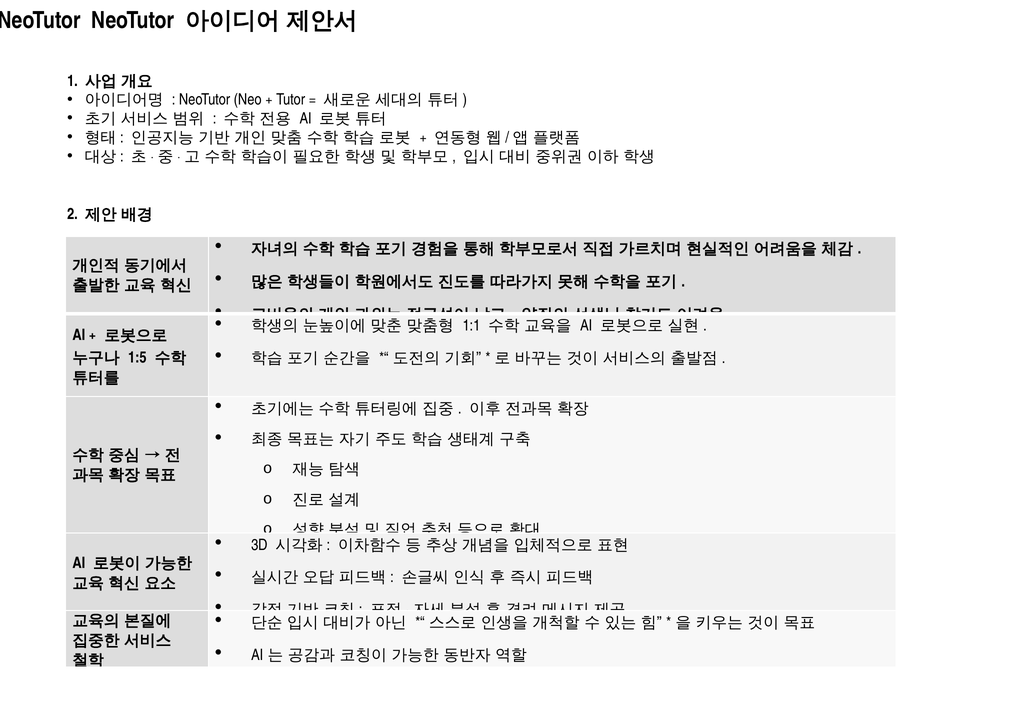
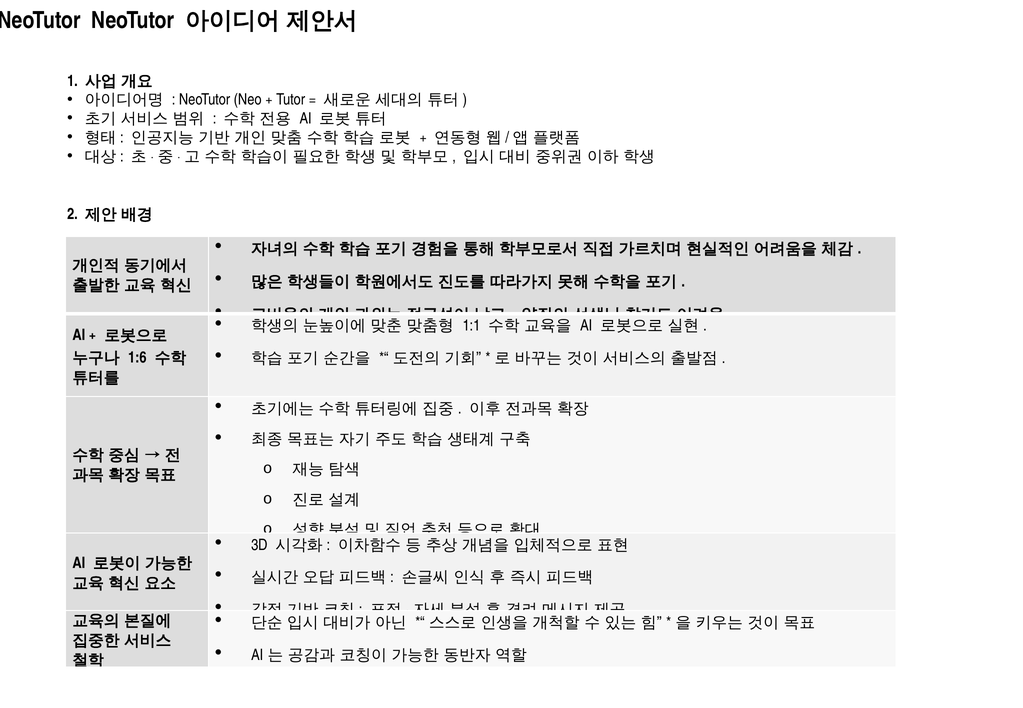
1:5: 1:5 -> 1:6
